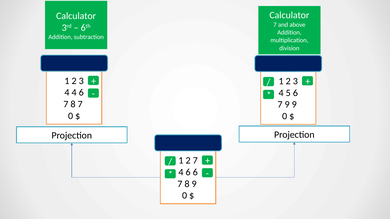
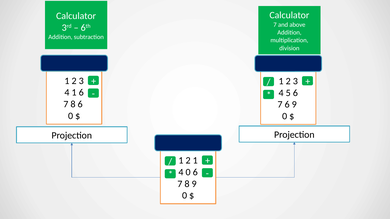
4 4: 4 -> 1
8 7: 7 -> 6
7 9: 9 -> 6
2 7: 7 -> 1
6 at (188, 173): 6 -> 0
